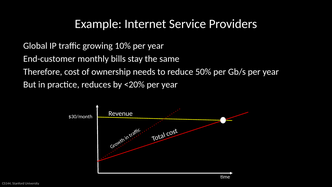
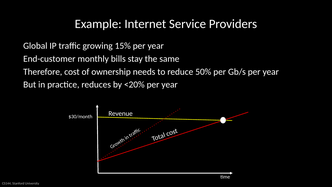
10%: 10% -> 15%
